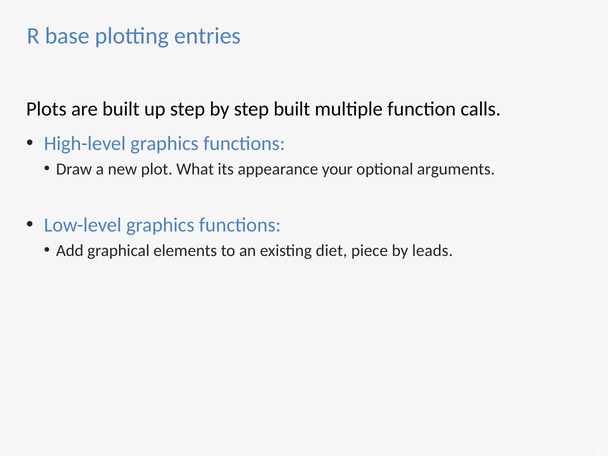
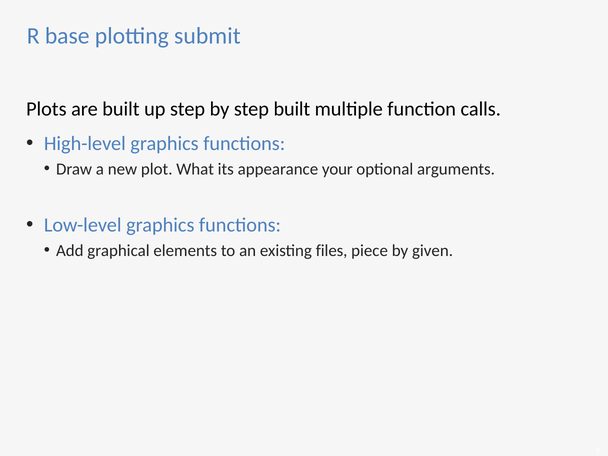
entries: entries -> submit
diet: diet -> files
leads: leads -> given
